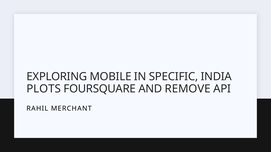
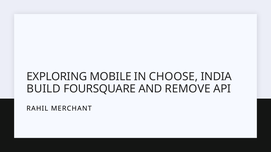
SPECIFIC: SPECIFIC -> CHOOSE
PLOTS: PLOTS -> BUILD
